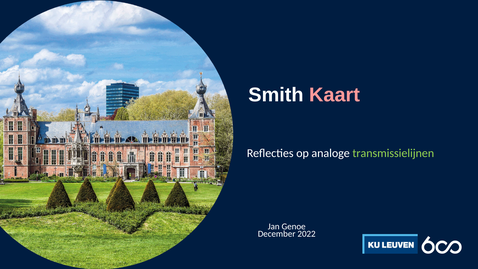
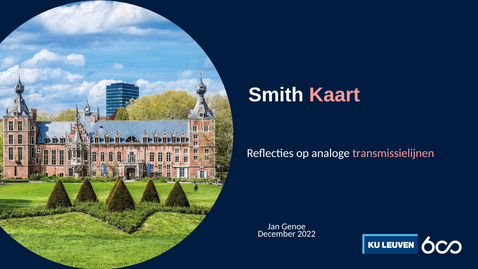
transmissielijnen colour: light green -> pink
